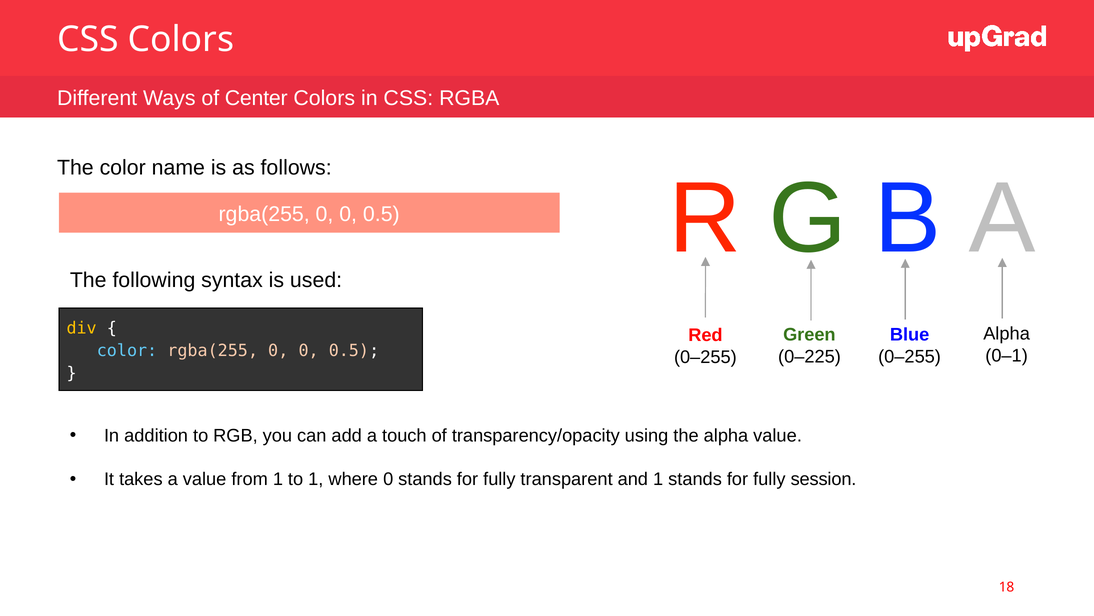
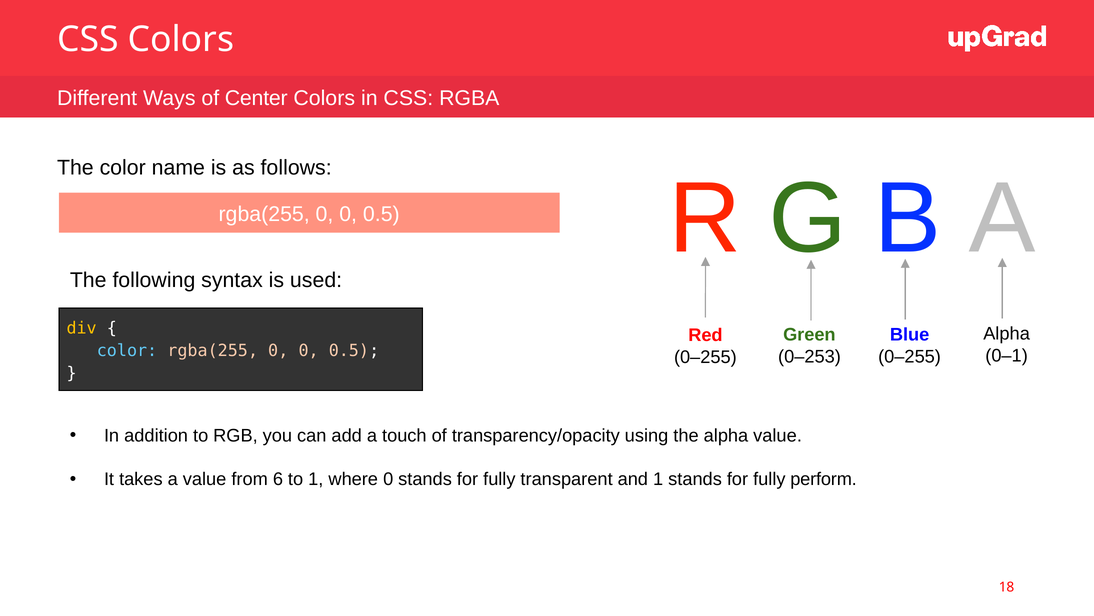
0–225: 0–225 -> 0–253
from 1: 1 -> 6
session: session -> perform
